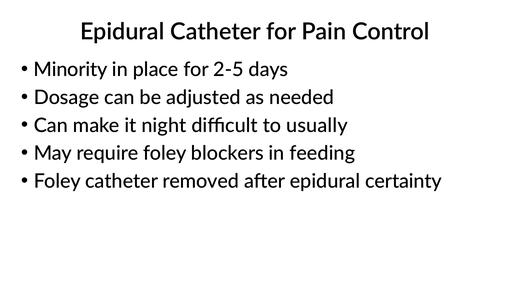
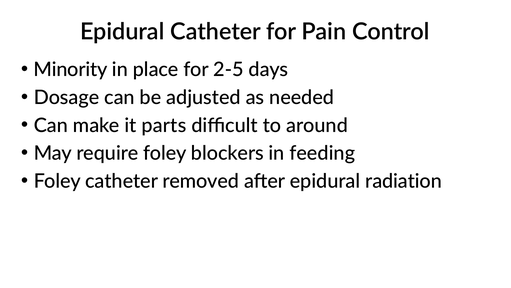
night: night -> parts
usually: usually -> around
certainty: certainty -> radiation
